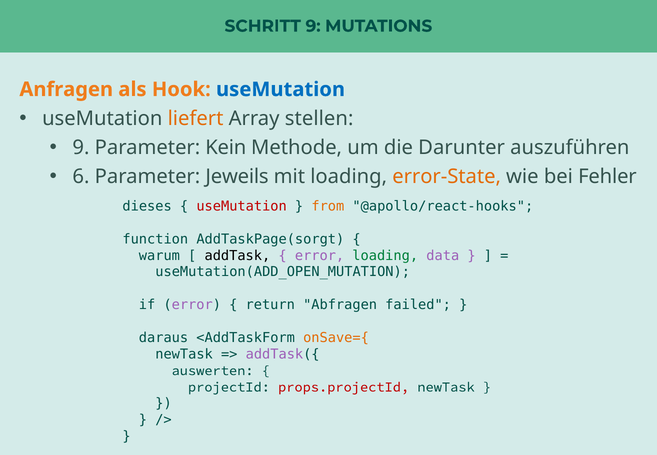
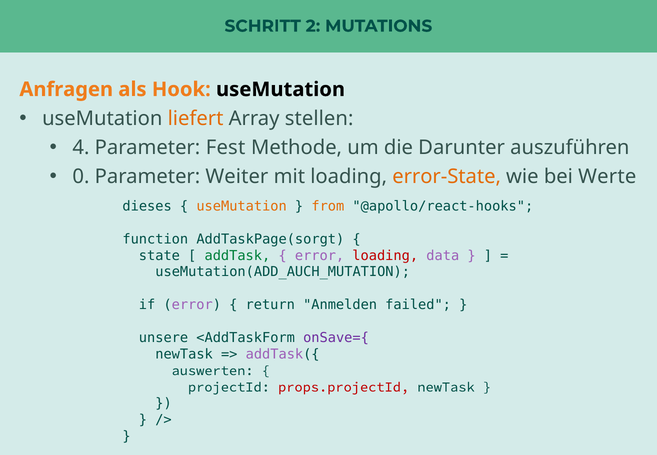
SCHRITT 9: 9 -> 2
useMutation at (281, 89) colour: blue -> black
9 at (81, 148): 9 -> 4
Kein: Kein -> Fest
6: 6 -> 0
Jeweils: Jeweils -> Weiter
Fehler: Fehler -> Werte
useMutation at (242, 206) colour: red -> orange
warum: warum -> state
addTask colour: black -> green
loading at (385, 255) colour: green -> red
useMutation(ADD_OPEN_MUTATION: useMutation(ADD_OPEN_MUTATION -> useMutation(ADD_AUCH_MUTATION
Abfragen: Abfragen -> Anmelden
daraus: daraus -> unsere
onSave={ colour: orange -> purple
